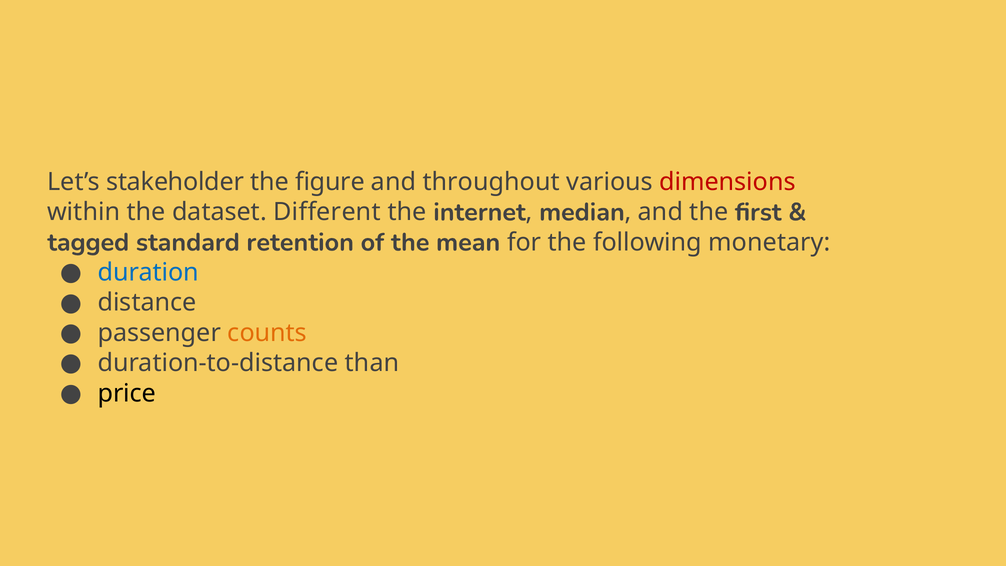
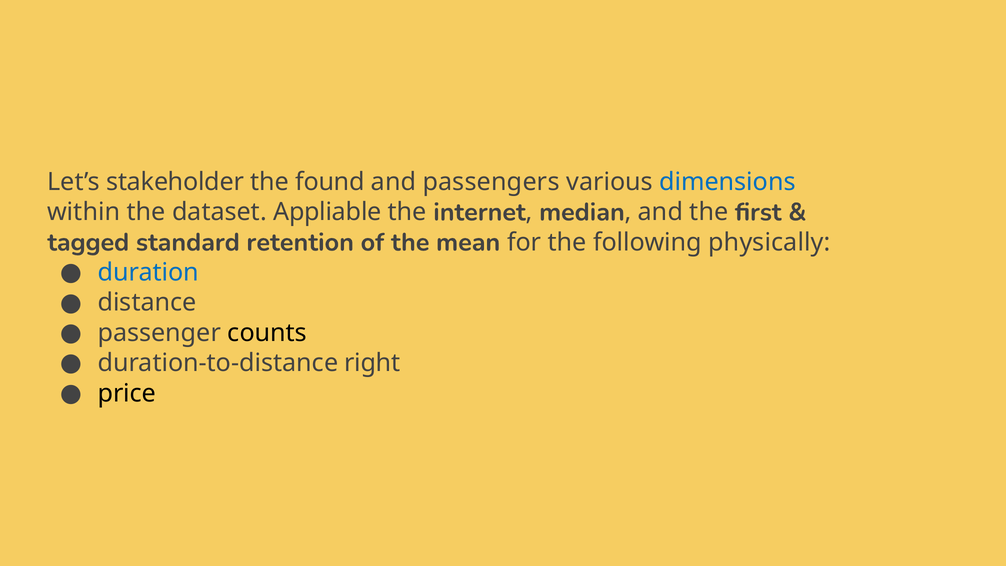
figure: figure -> found
throughout: throughout -> passengers
dimensions colour: red -> blue
Different: Different -> Appliable
monetary: monetary -> physically
counts colour: orange -> black
than: than -> right
